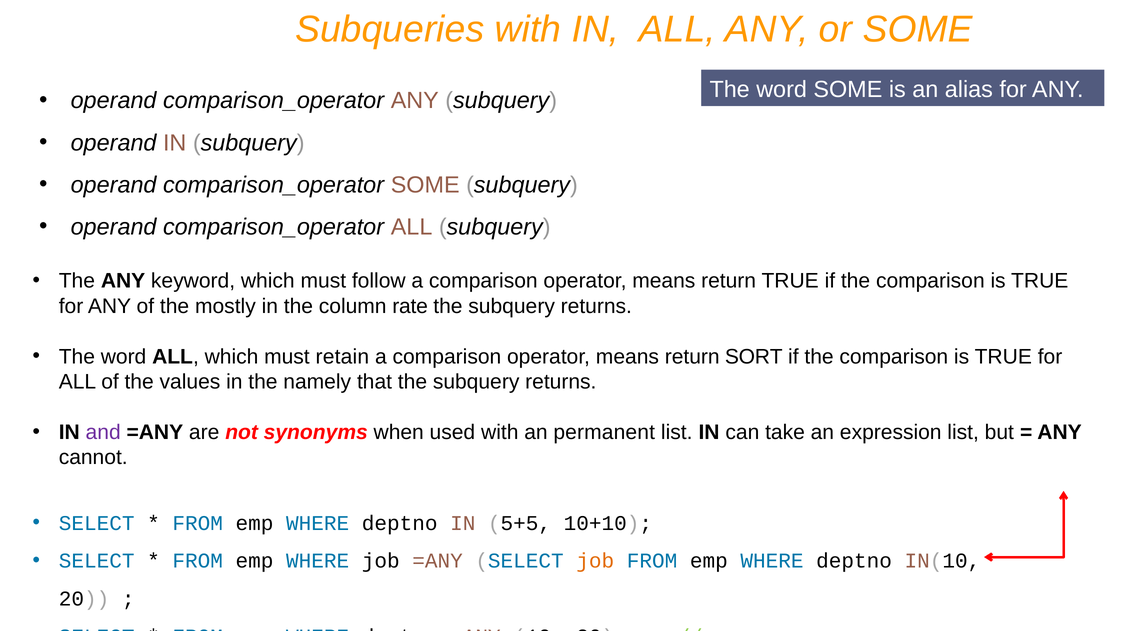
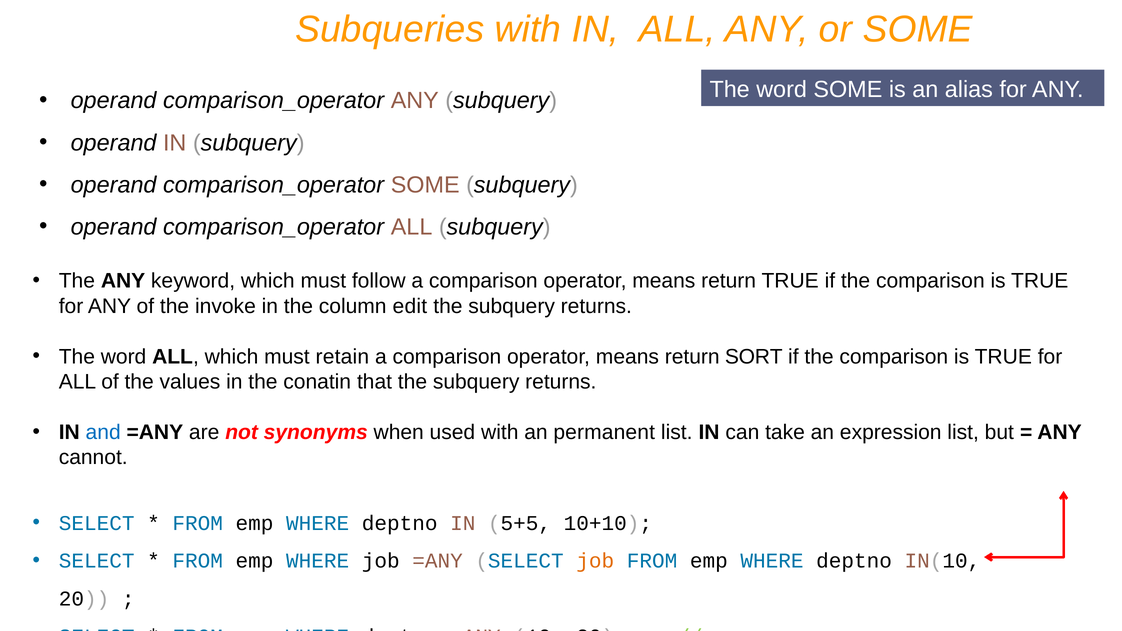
mostly: mostly -> invoke
rate: rate -> edit
namely: namely -> conatin
and colour: purple -> blue
